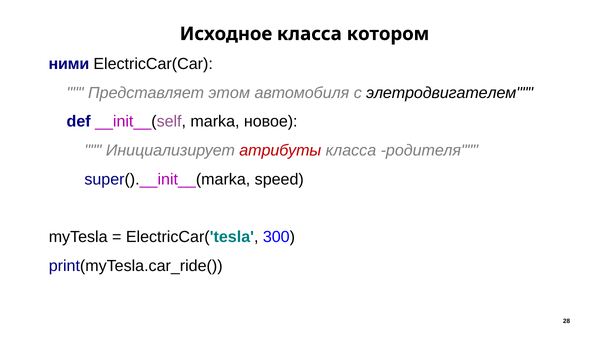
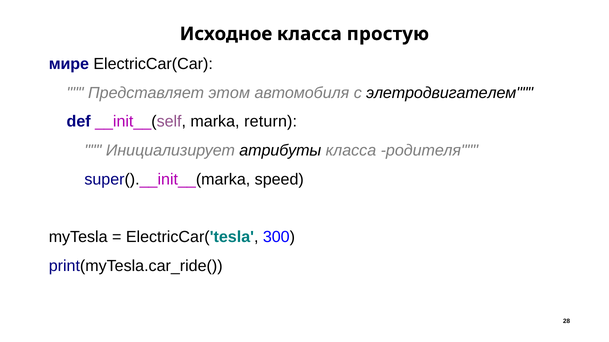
котором: котором -> простую
ними: ними -> мире
новое: новое -> return
атрибуты colour: red -> black
